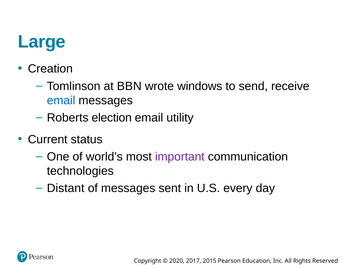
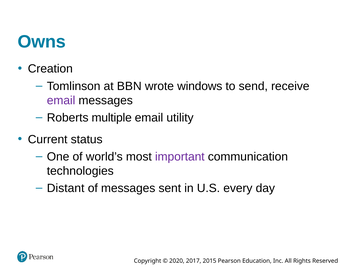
Large: Large -> Owns
email at (61, 100) colour: blue -> purple
election: election -> multiple
